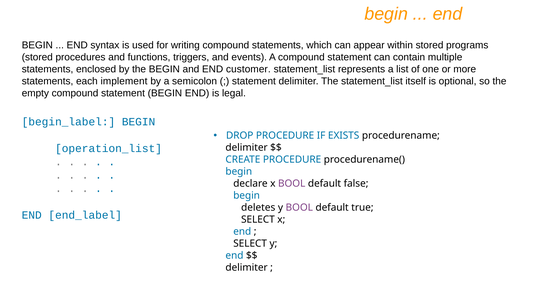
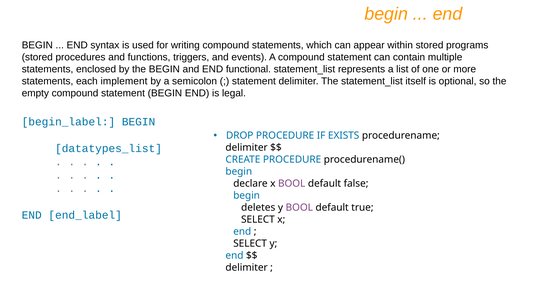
customer: customer -> functional
operation_list: operation_list -> datatypes_list
